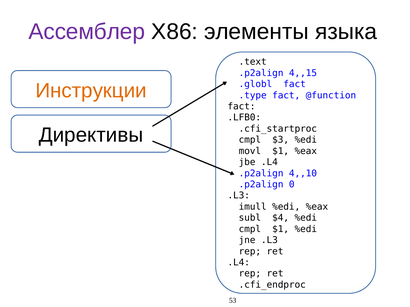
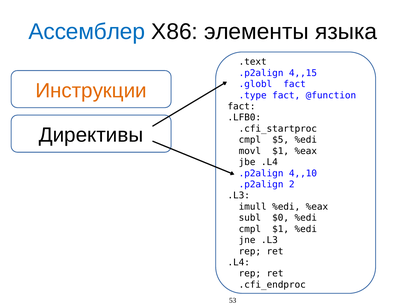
Ассемблер colour: purple -> blue
$3: $3 -> $5
0: 0 -> 2
$4: $4 -> $0
